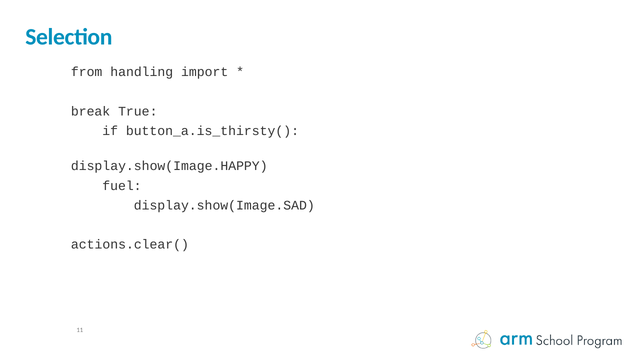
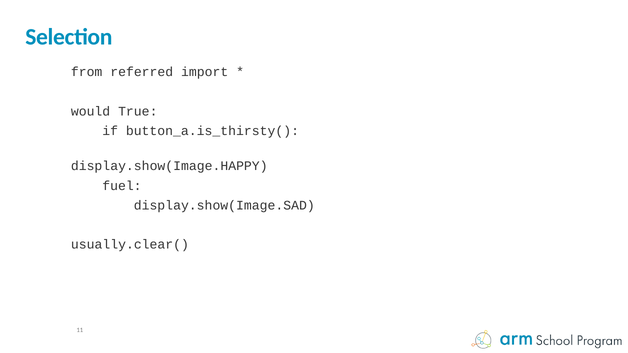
handling: handling -> referred
break: break -> would
actions.clear(: actions.clear( -> usually.clear(
